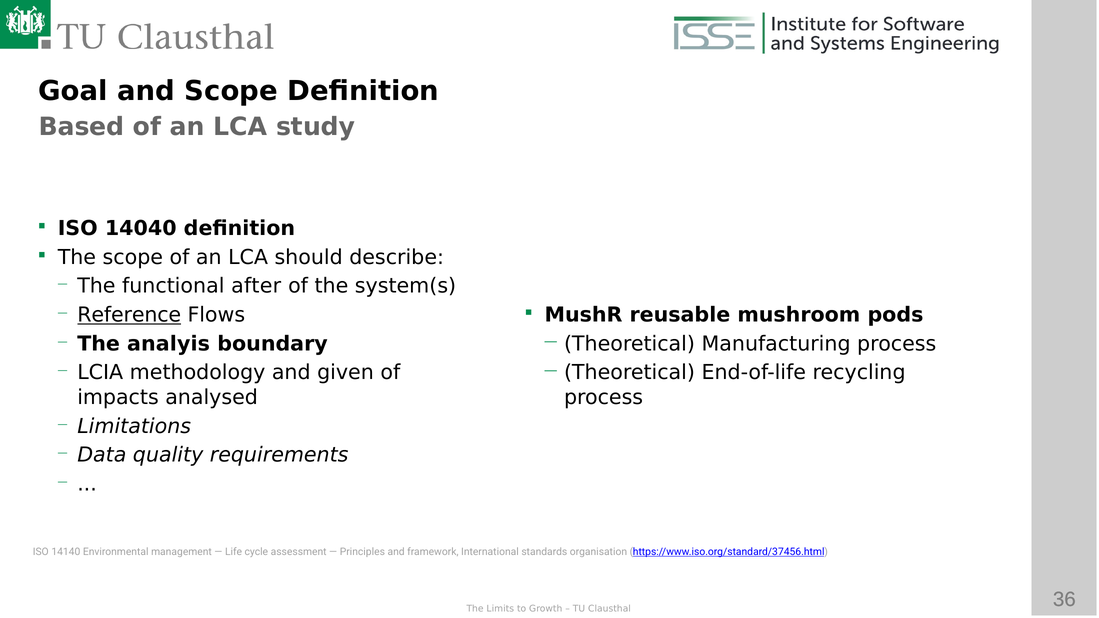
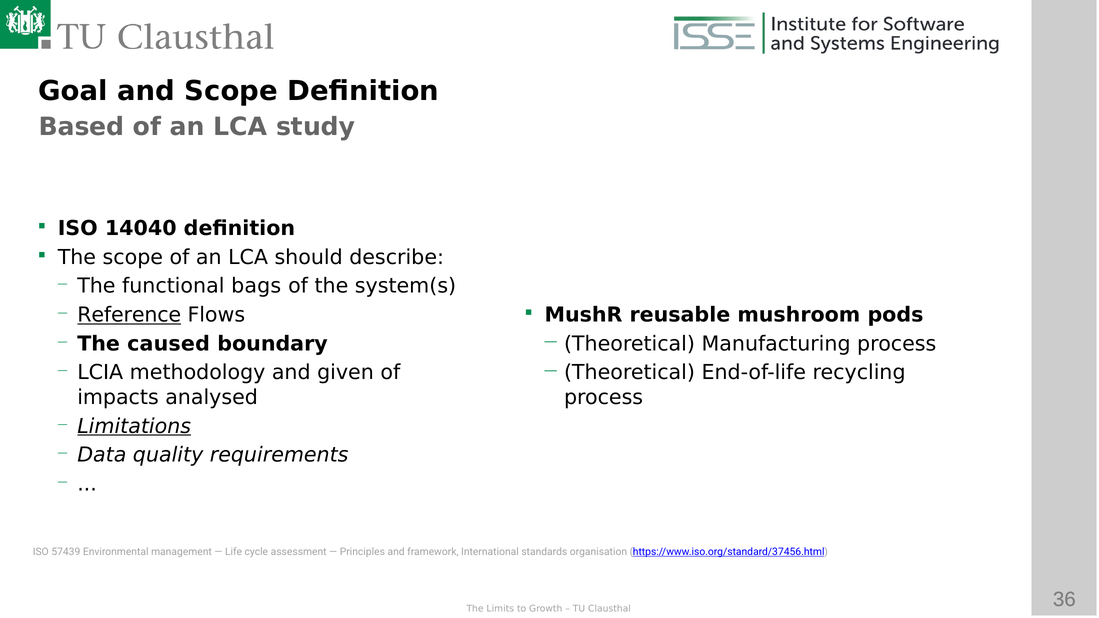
after: after -> bags
analyis: analyis -> caused
Limitations underline: none -> present
14140: 14140 -> 57439
